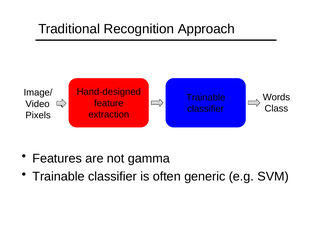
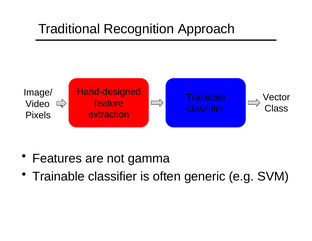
Words: Words -> Vector
